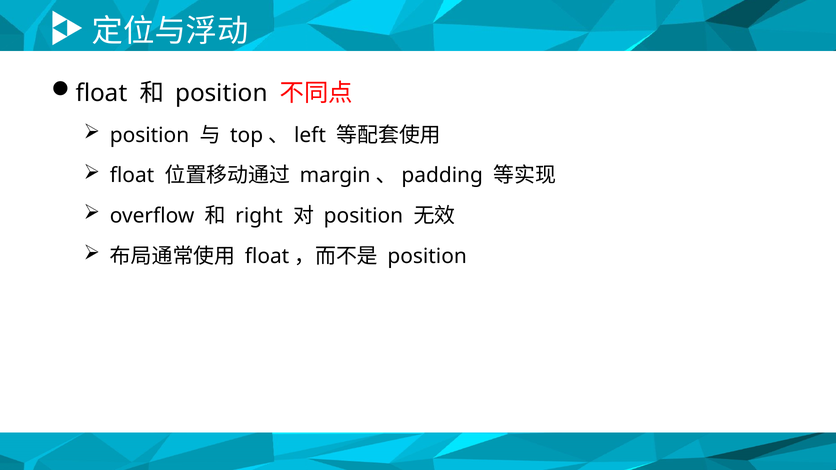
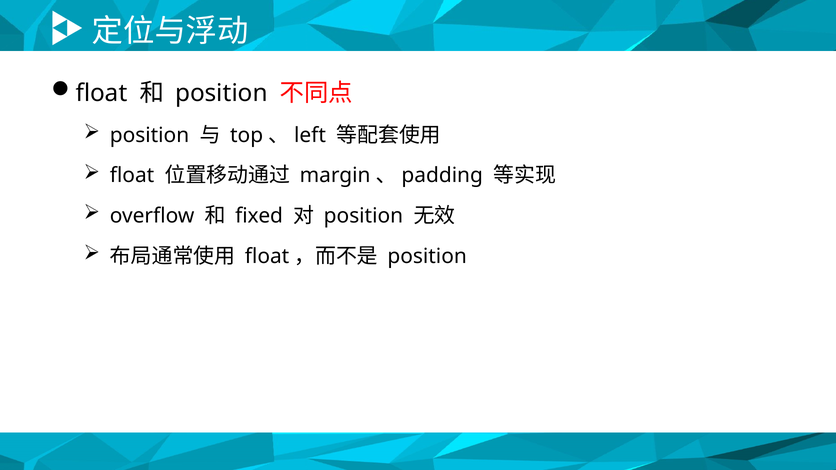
right: right -> fixed
